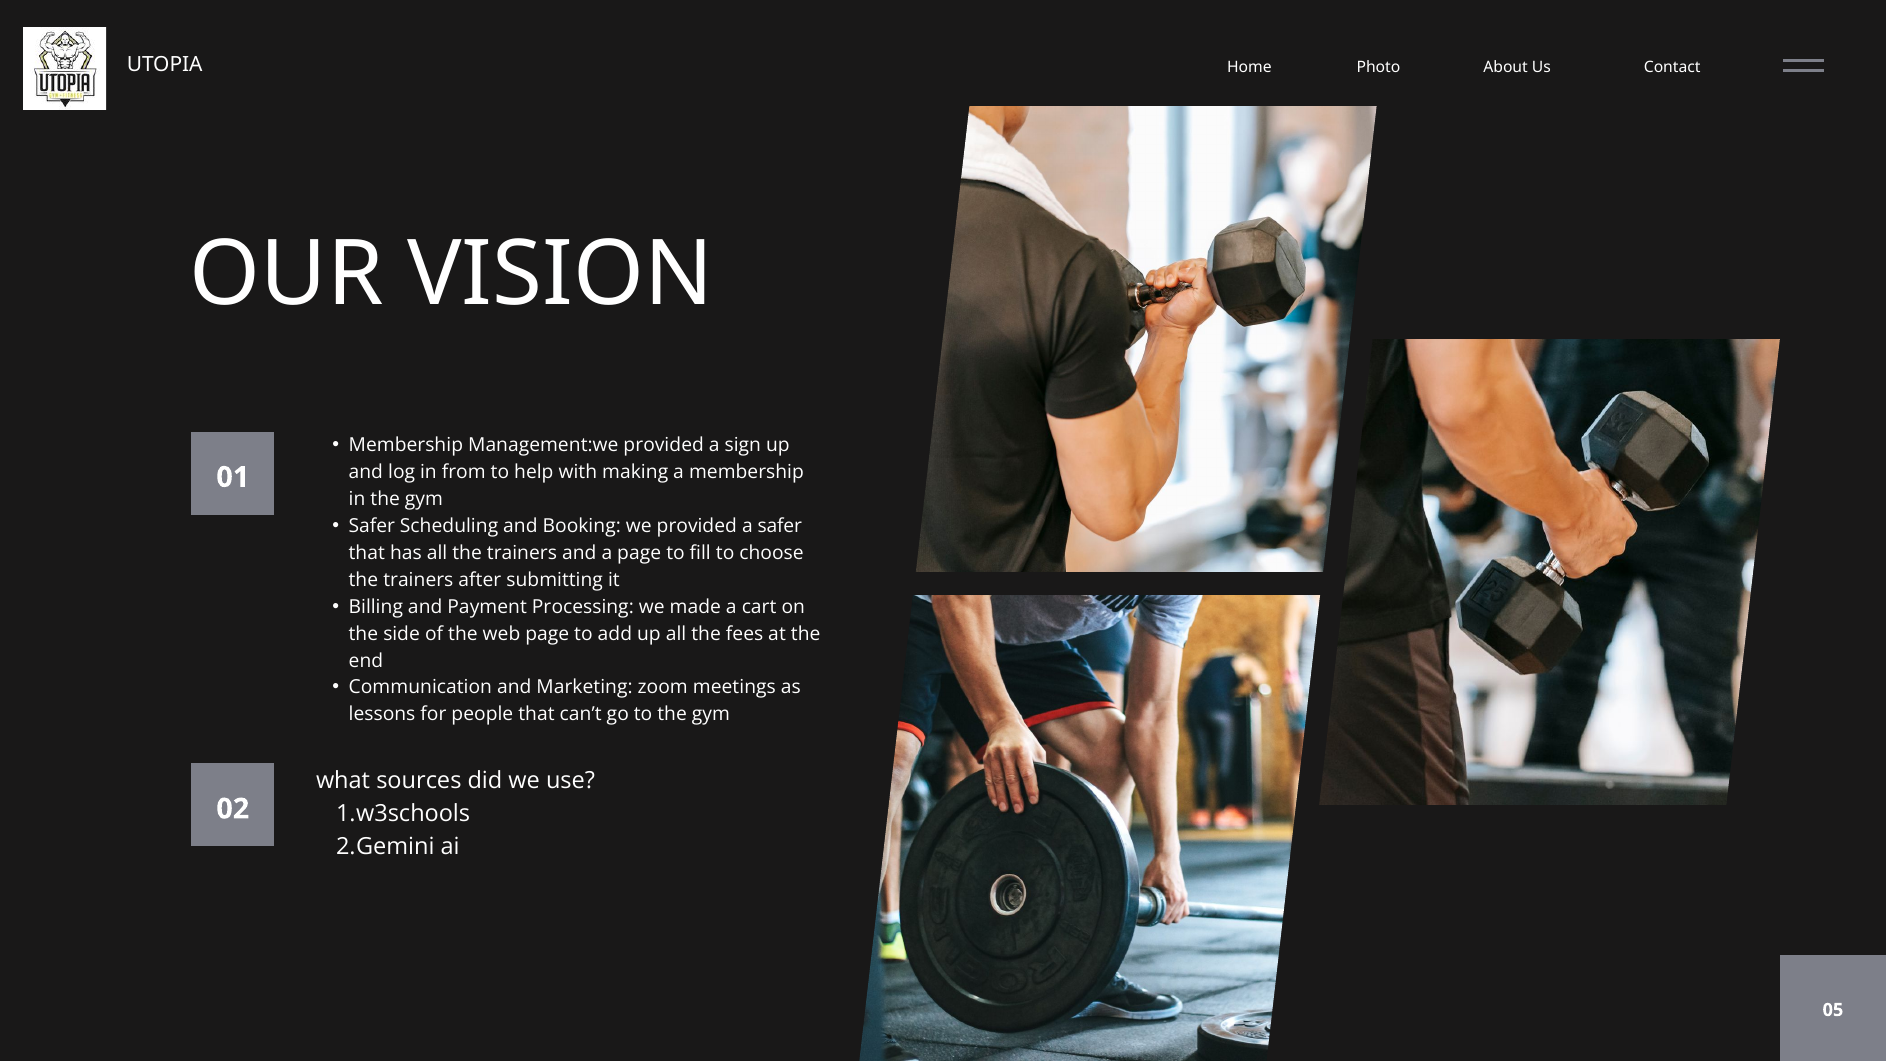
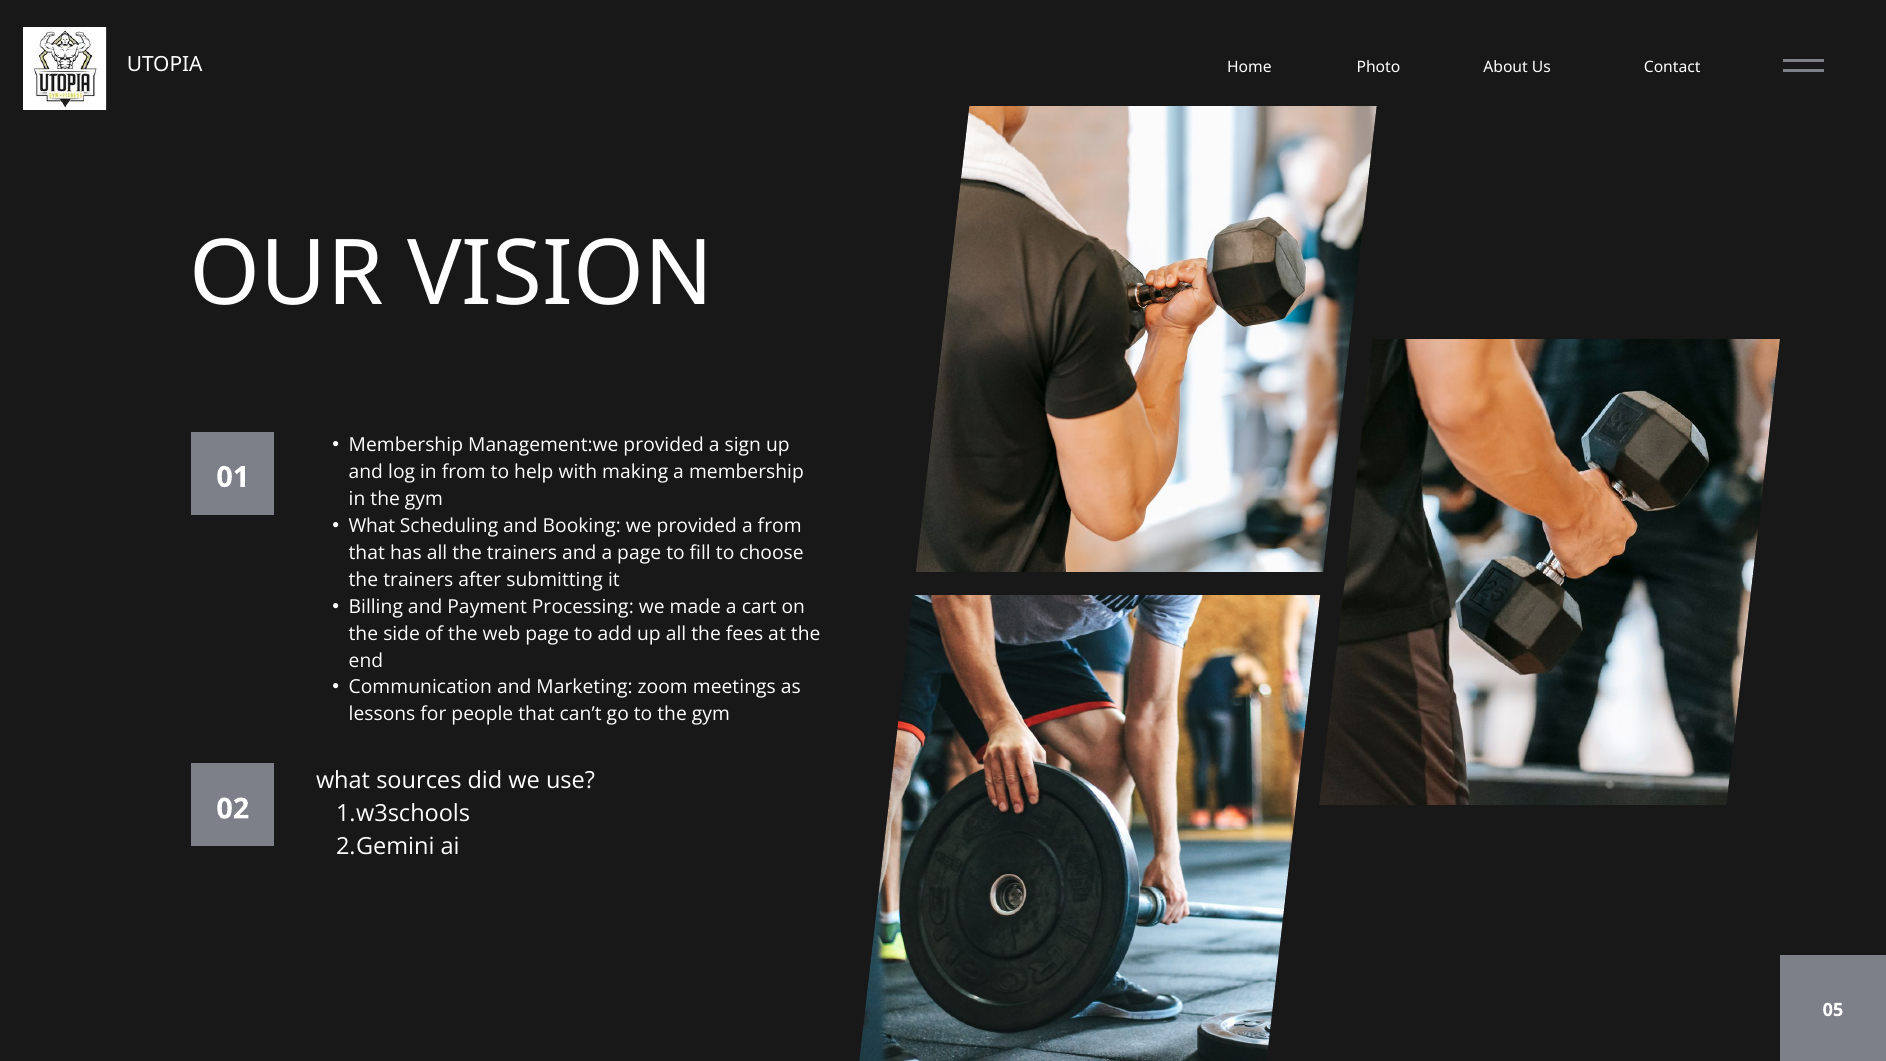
Safer at (372, 526): Safer -> What
a safer: safer -> from
